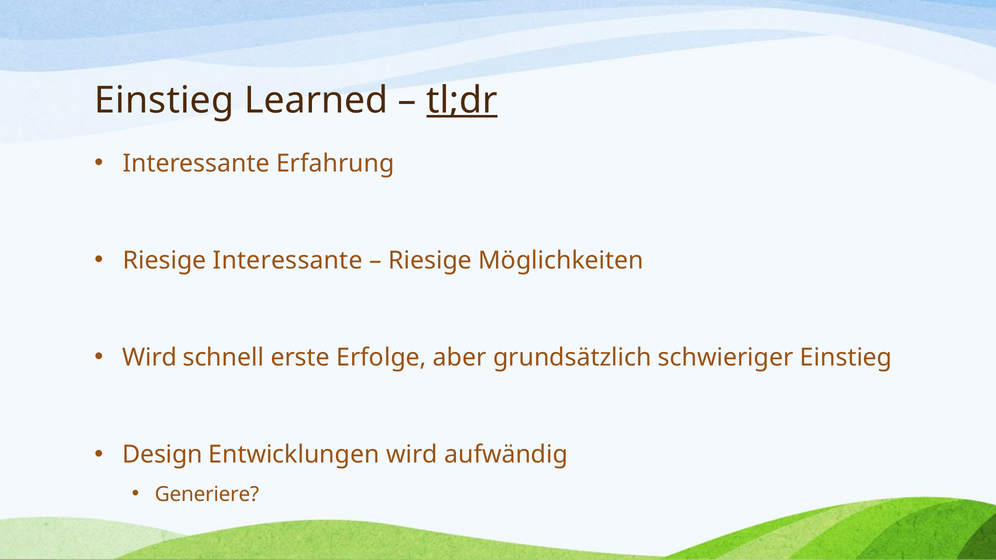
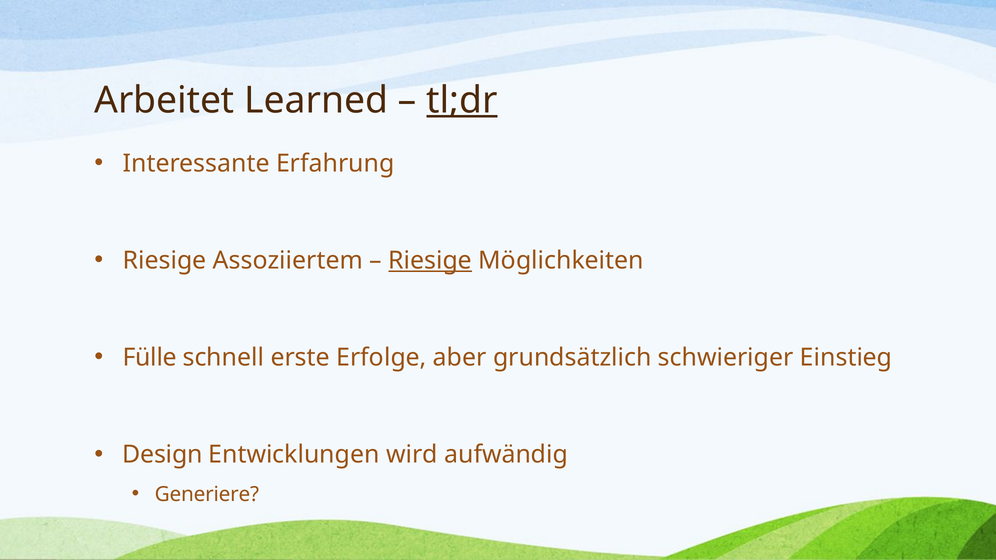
Einstieg at (164, 100): Einstieg -> Arbeitet
Riesige Interessante: Interessante -> Assoziiertem
Riesige at (430, 261) underline: none -> present
Wird at (150, 358): Wird -> Fülle
